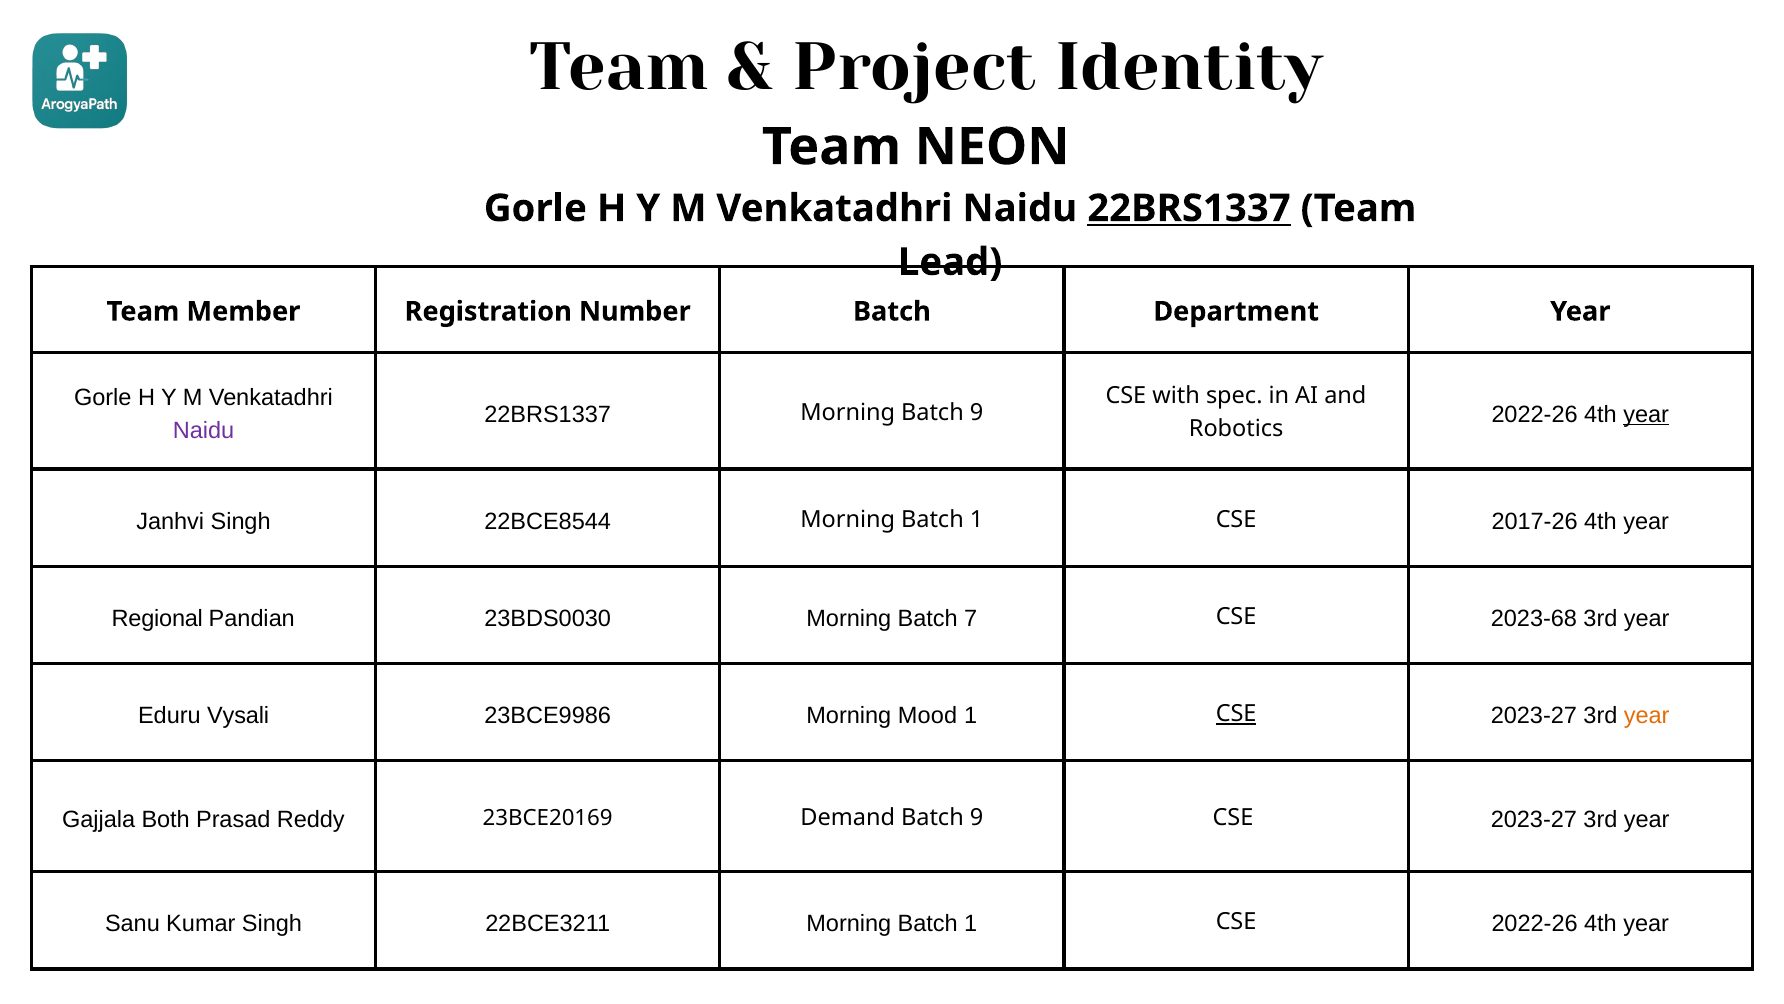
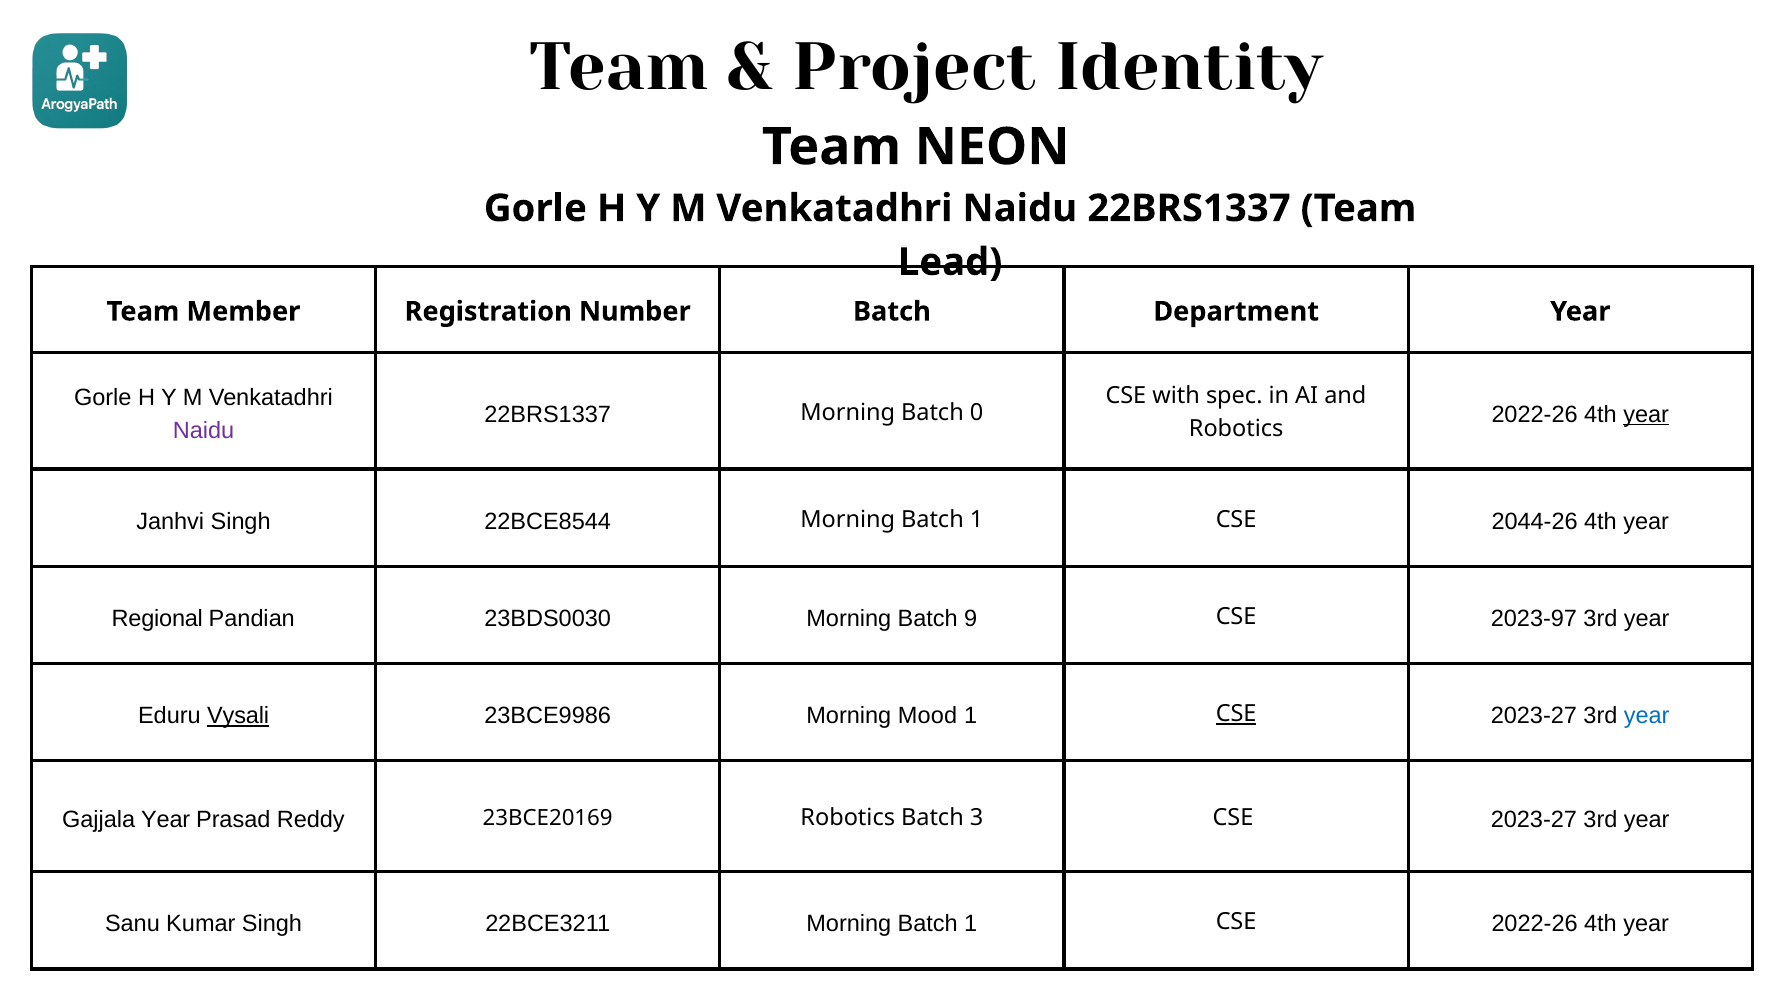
22BRS1337 at (1189, 208) underline: present -> none
Morning Batch 9: 9 -> 0
2017-26: 2017-26 -> 2044-26
7: 7 -> 9
2023-68: 2023-68 -> 2023-97
Vysali underline: none -> present
year at (1647, 715) colour: orange -> blue
Gajjala Both: Both -> Year
23BCE20169 Demand: Demand -> Robotics
9 at (977, 818): 9 -> 3
